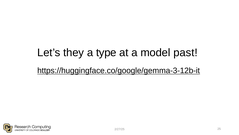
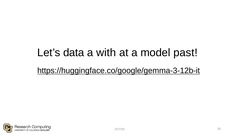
they: they -> data
type: type -> with
